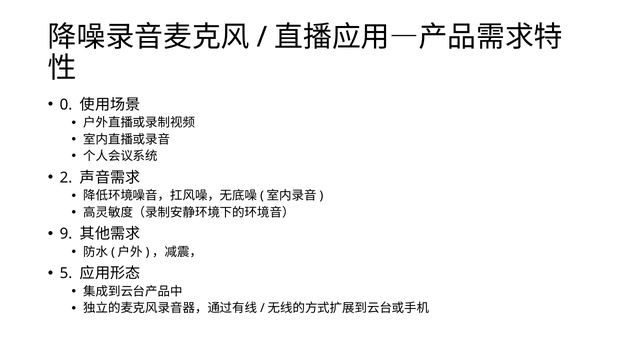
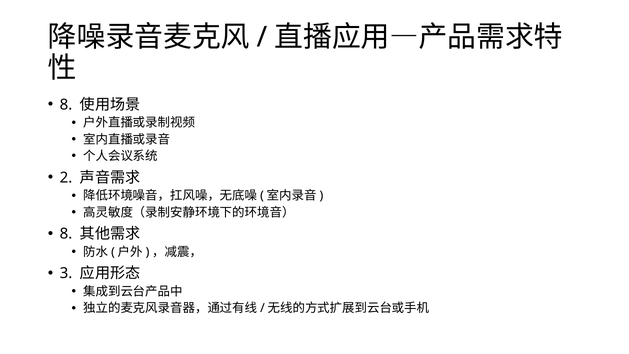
0 at (66, 105): 0 -> 8
9 at (66, 234): 9 -> 8
5: 5 -> 3
